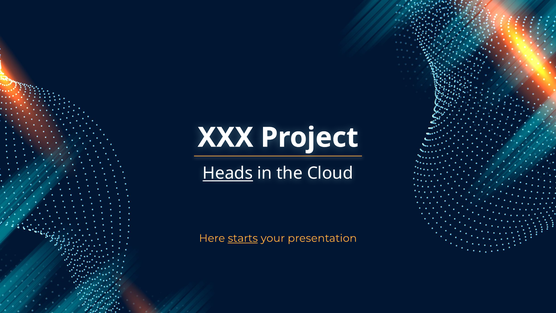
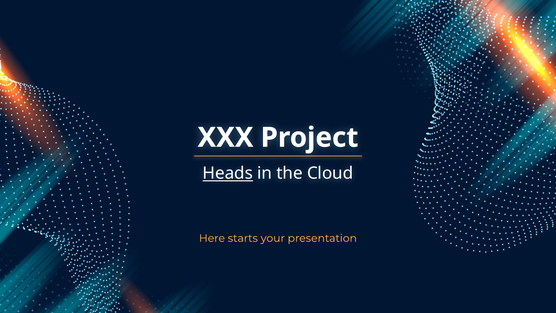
starts underline: present -> none
